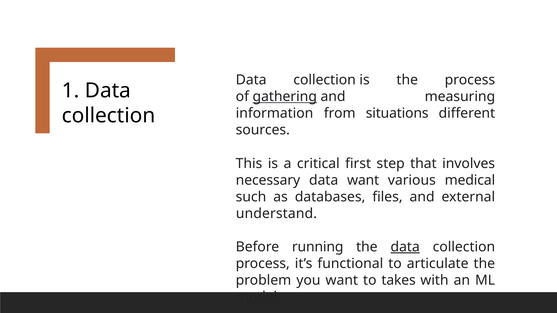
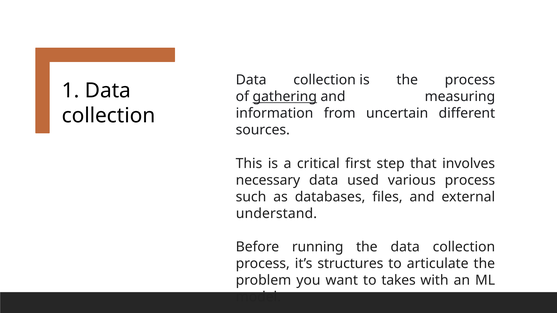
situations: situations -> uncertain
data want: want -> used
various medical: medical -> process
data at (405, 247) underline: present -> none
functional: functional -> structures
